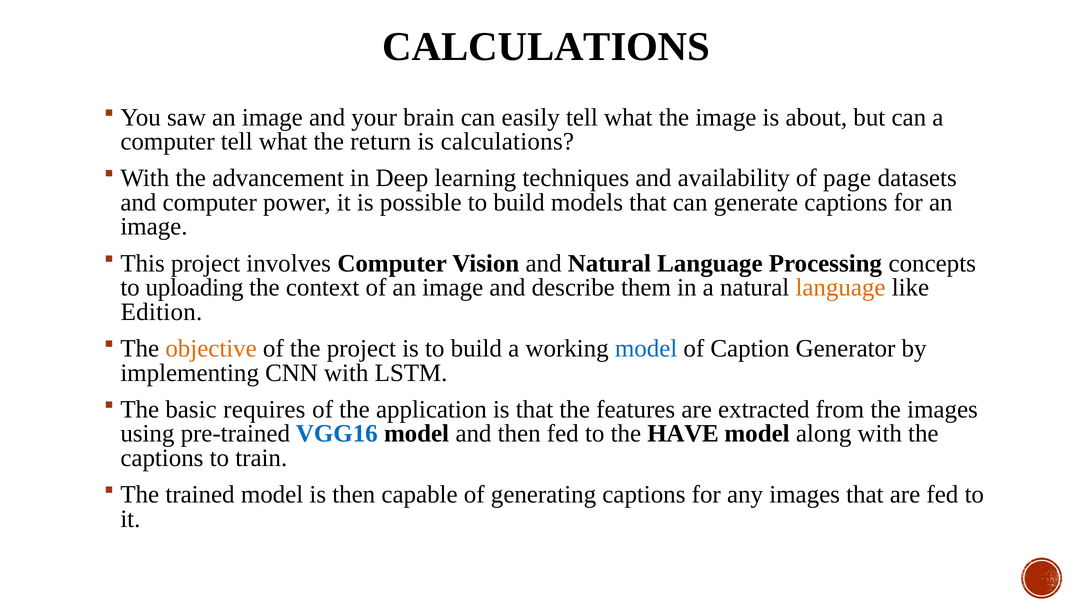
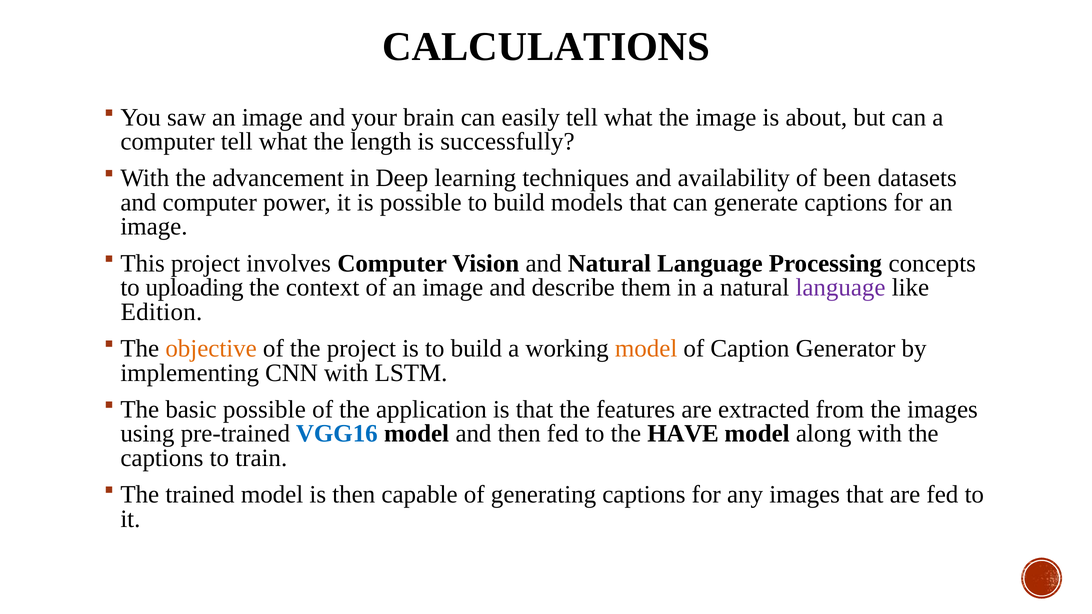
return: return -> length
is calculations: calculations -> successfully
page: page -> been
language at (841, 288) colour: orange -> purple
model at (646, 349) colour: blue -> orange
basic requires: requires -> possible
